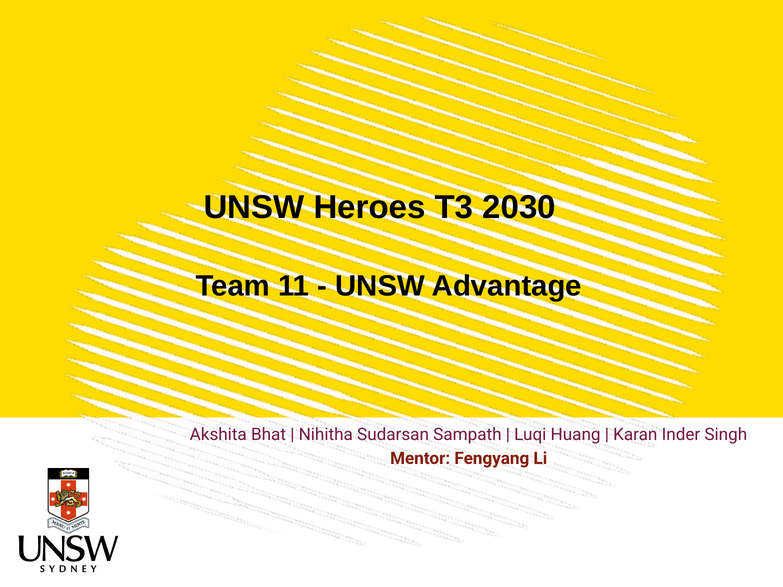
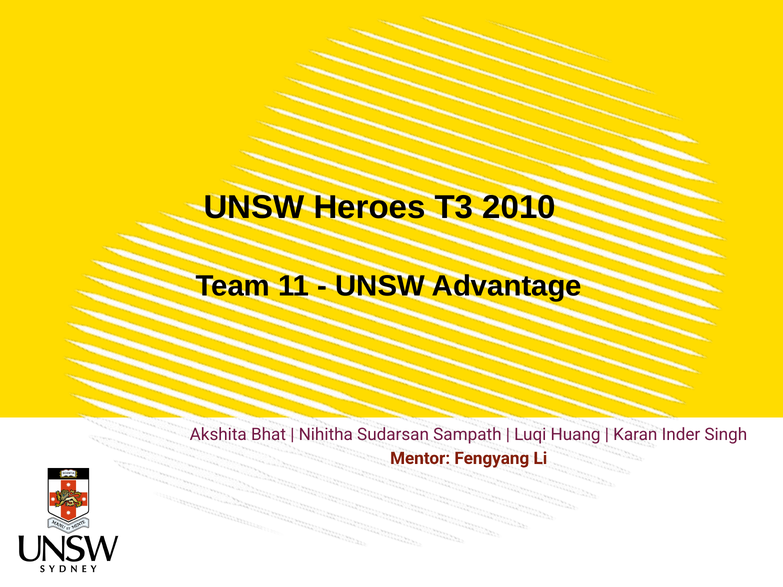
2030: 2030 -> 2010
